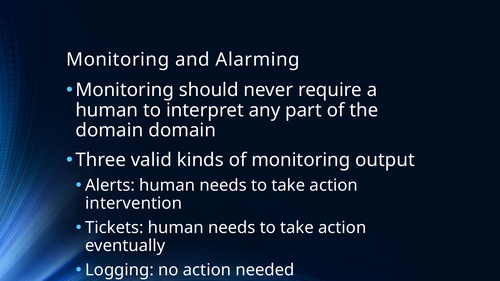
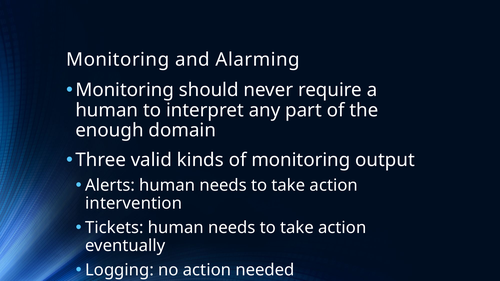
domain at (109, 131): domain -> enough
